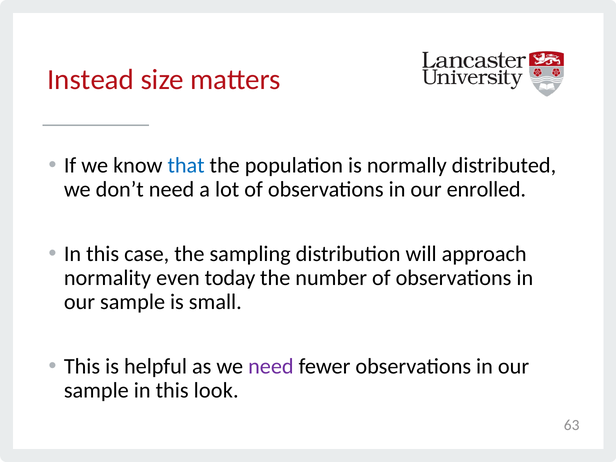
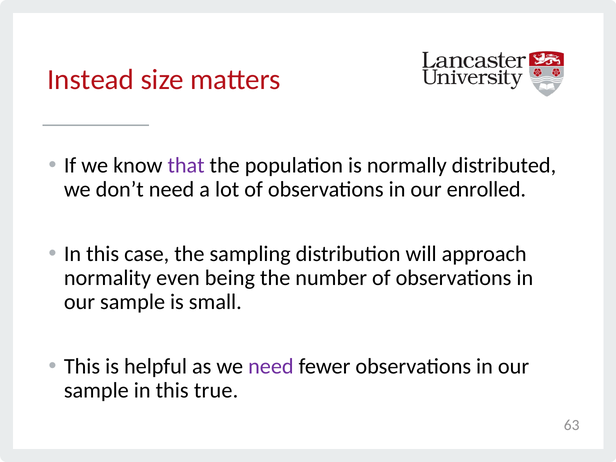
that colour: blue -> purple
today: today -> being
look: look -> true
